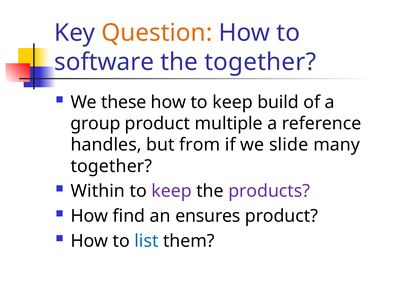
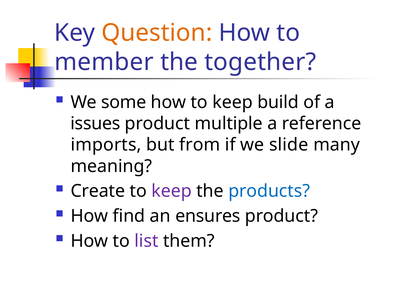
software: software -> member
these: these -> some
group: group -> issues
handles: handles -> imports
together at (111, 166): together -> meaning
Within: Within -> Create
products colour: purple -> blue
list colour: blue -> purple
